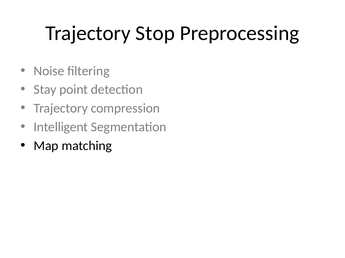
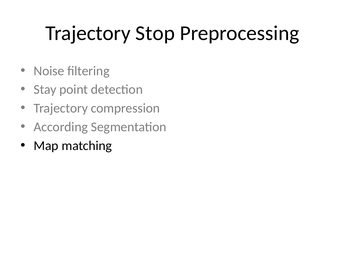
Intelligent: Intelligent -> According
